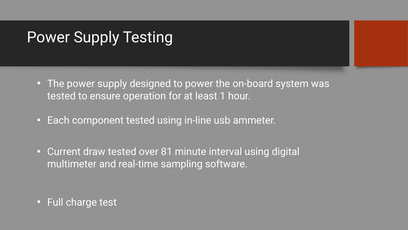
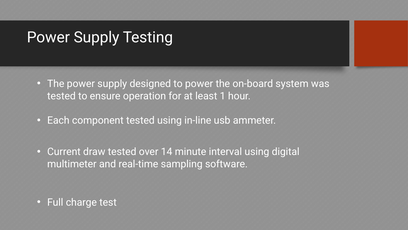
81: 81 -> 14
